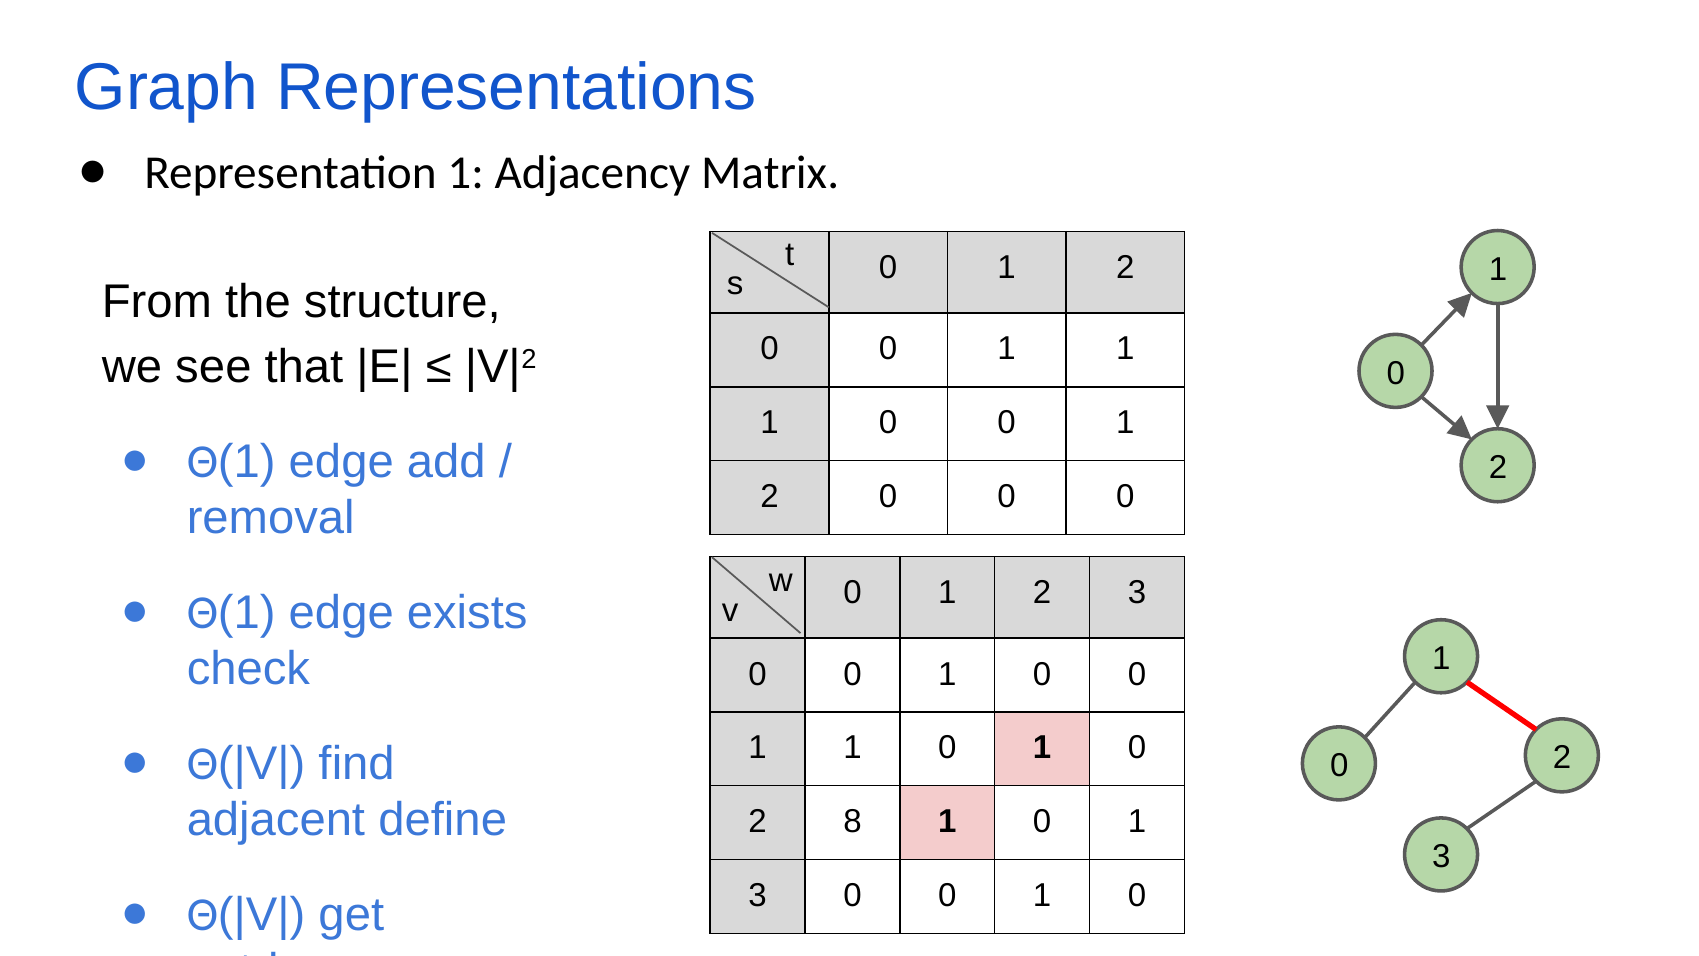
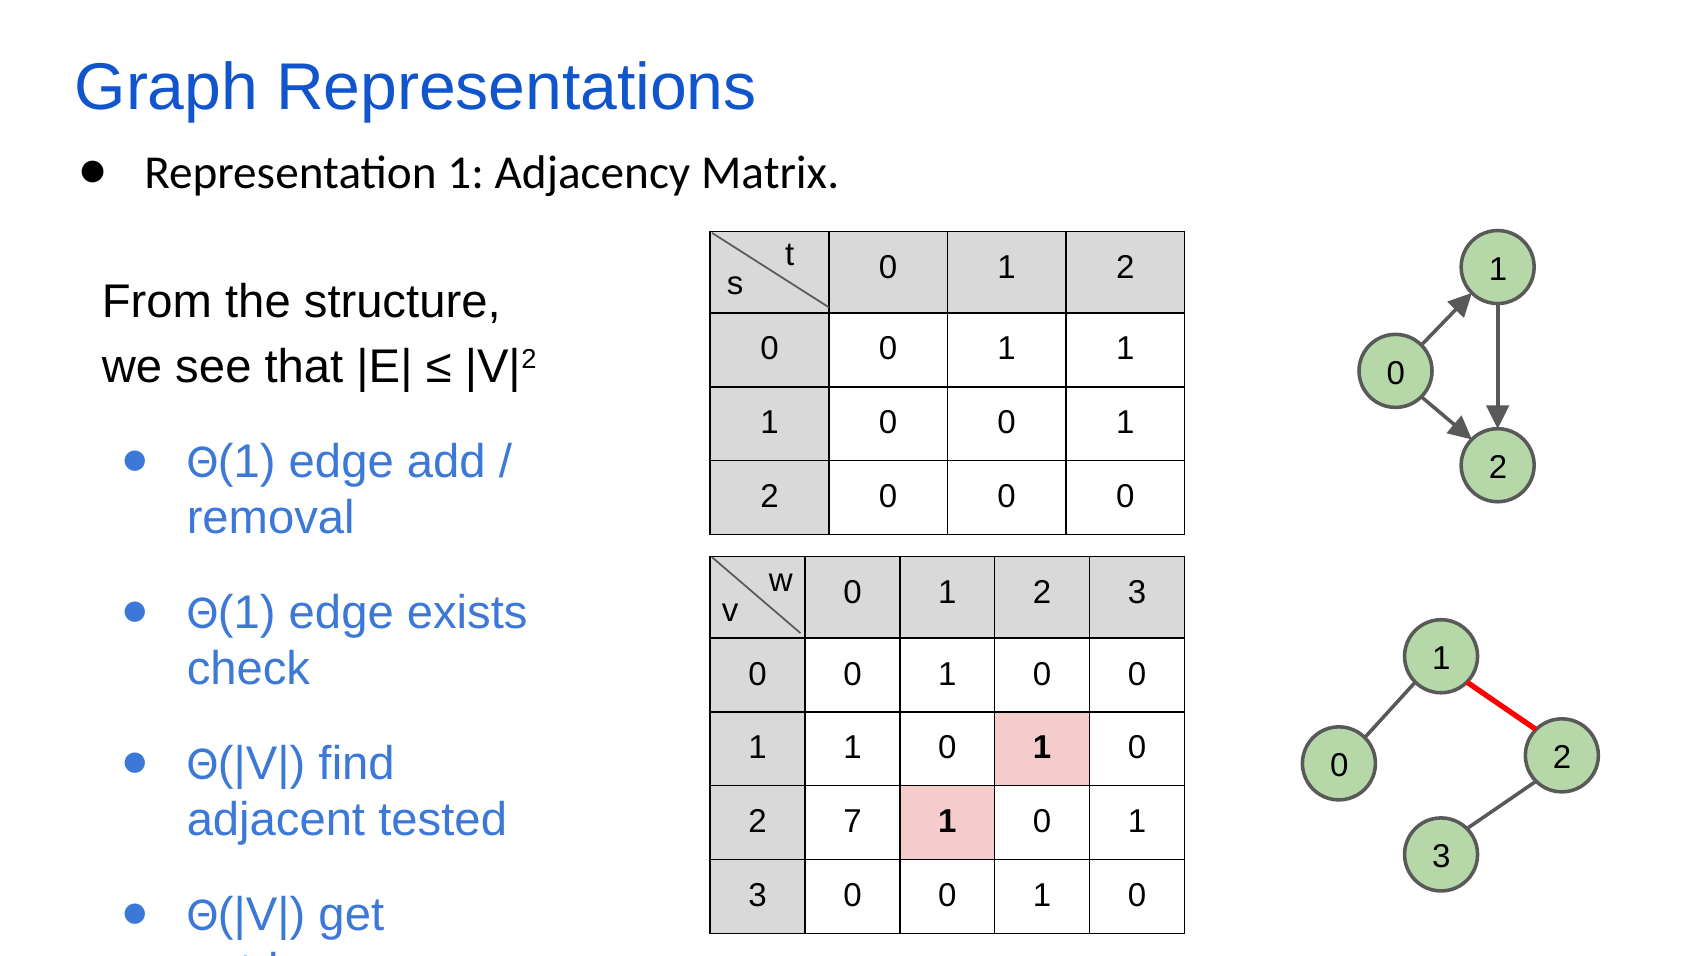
define: define -> tested
8: 8 -> 7
